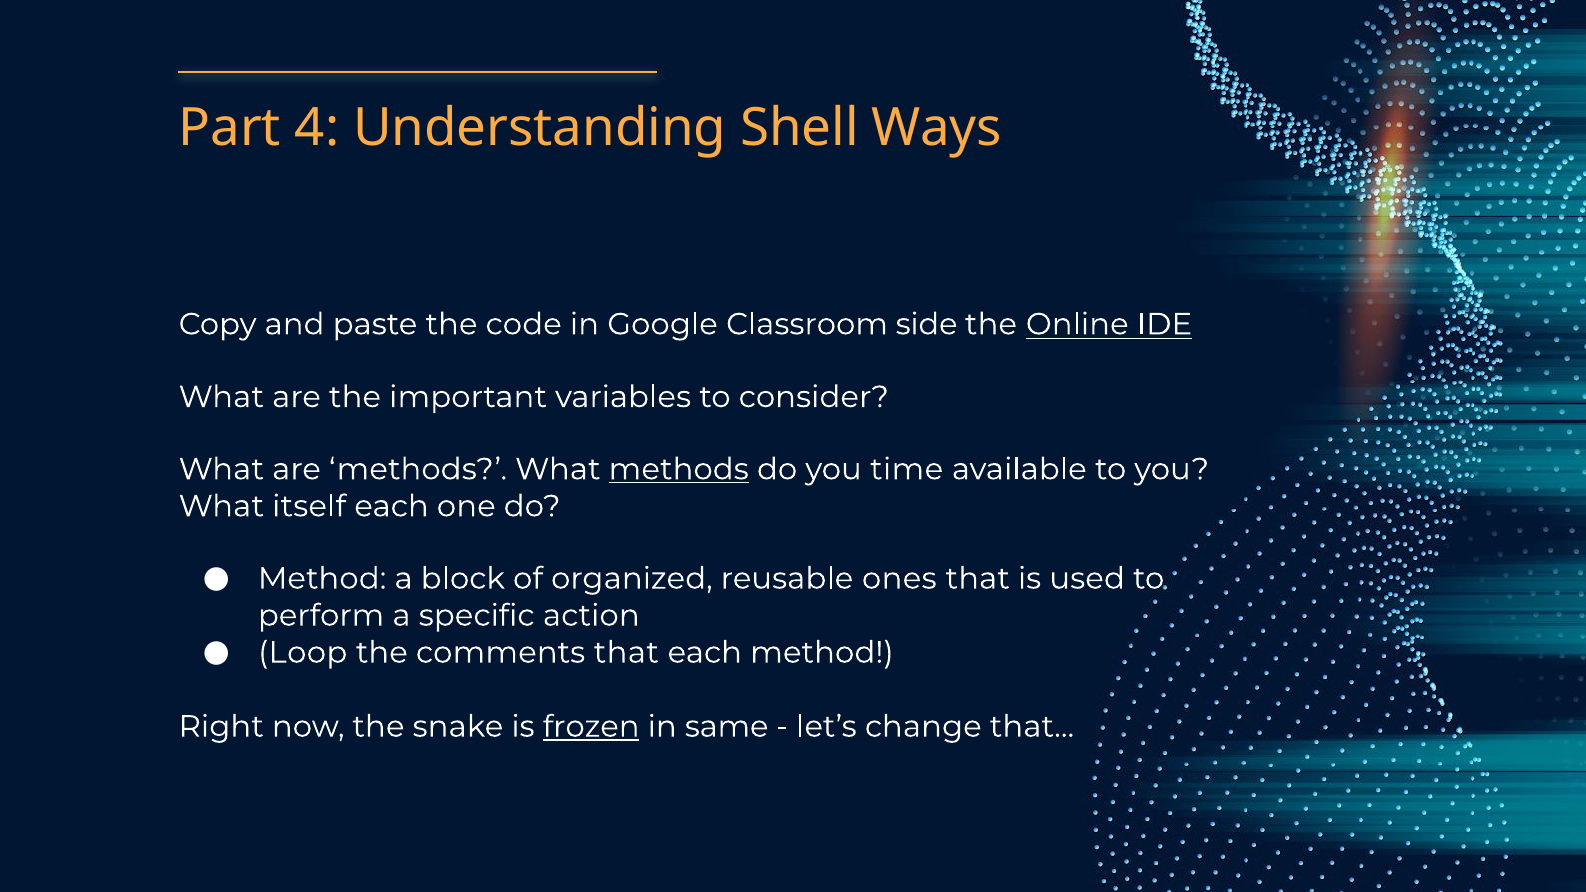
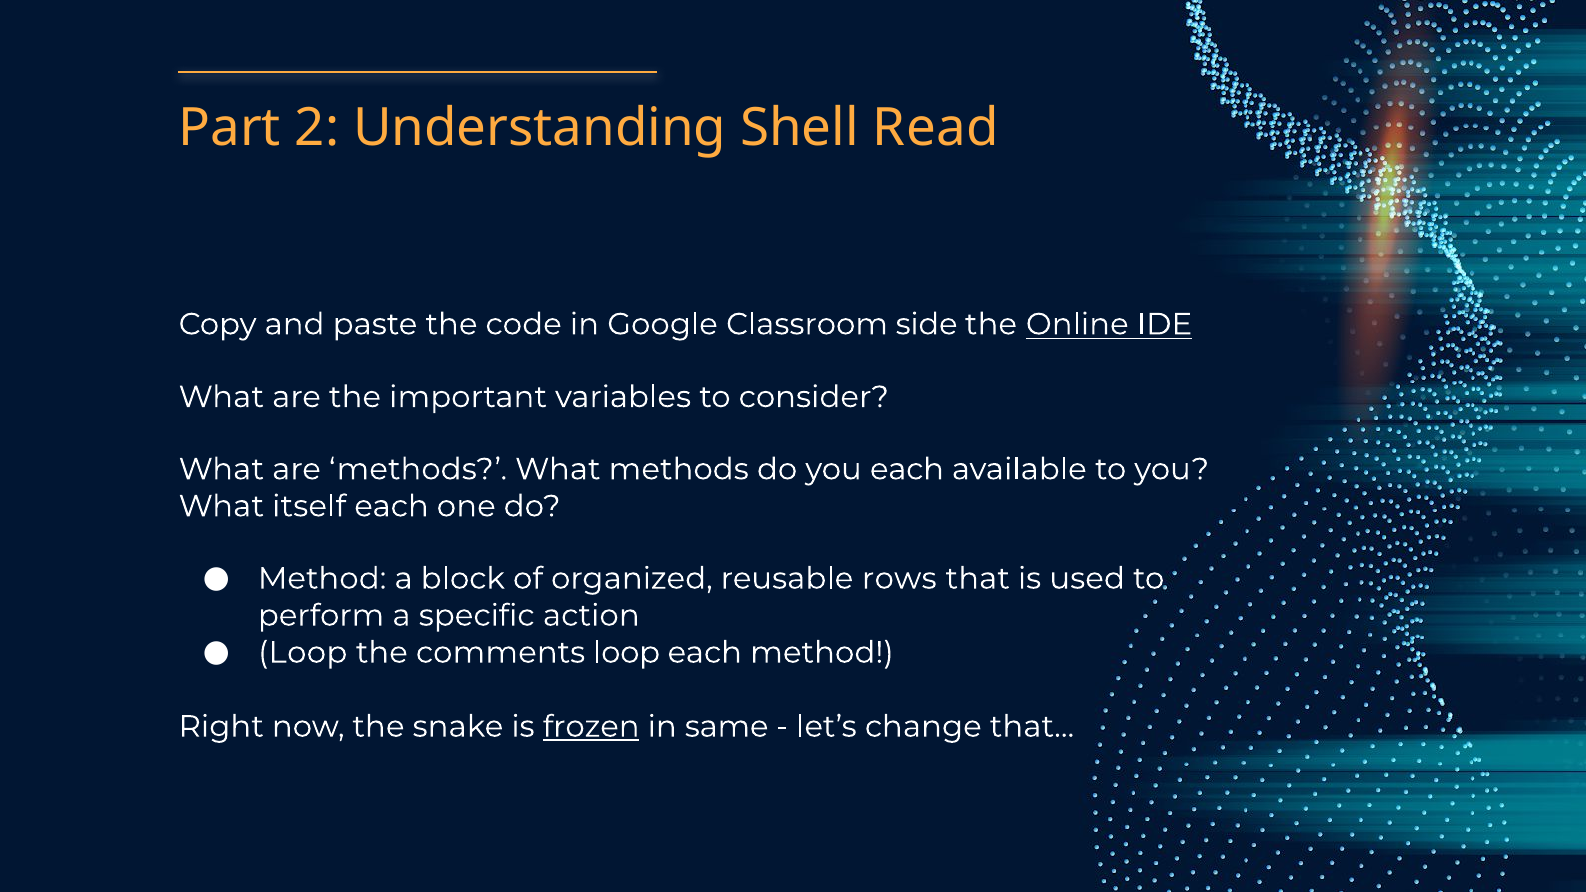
4: 4 -> 2
Ways: Ways -> Read
methods at (679, 469) underline: present -> none
you time: time -> each
ones: ones -> rows
comments that: that -> loop
